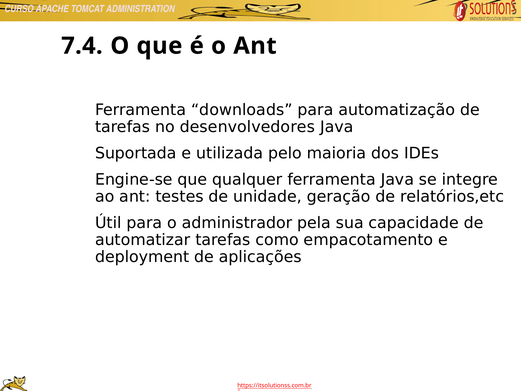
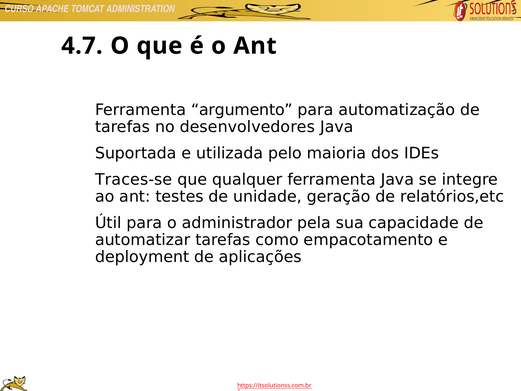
7.4: 7.4 -> 4.7
downloads: downloads -> argumento
Engine-se: Engine-se -> Traces-se
